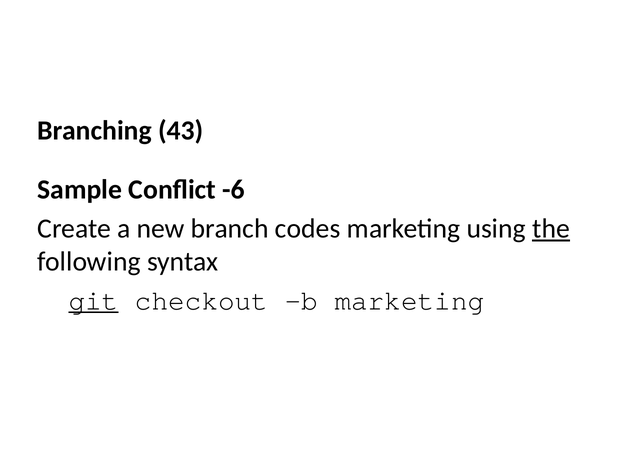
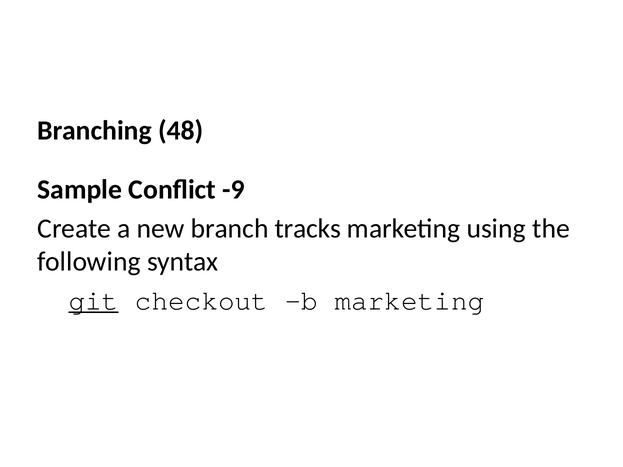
43: 43 -> 48
-6: -6 -> -9
codes: codes -> tracks
the underline: present -> none
